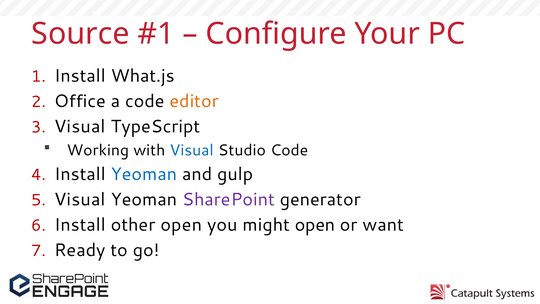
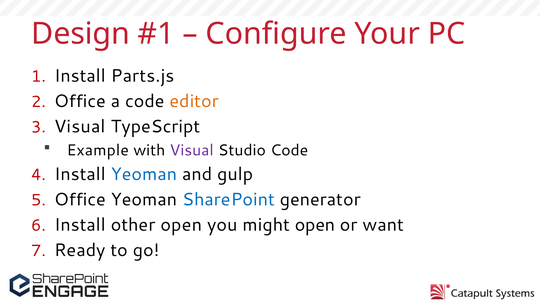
Source: Source -> Design
What.js: What.js -> Parts.js
Working: Working -> Example
Visual at (192, 150) colour: blue -> purple
Visual at (80, 199): Visual -> Office
SharePoint colour: purple -> blue
